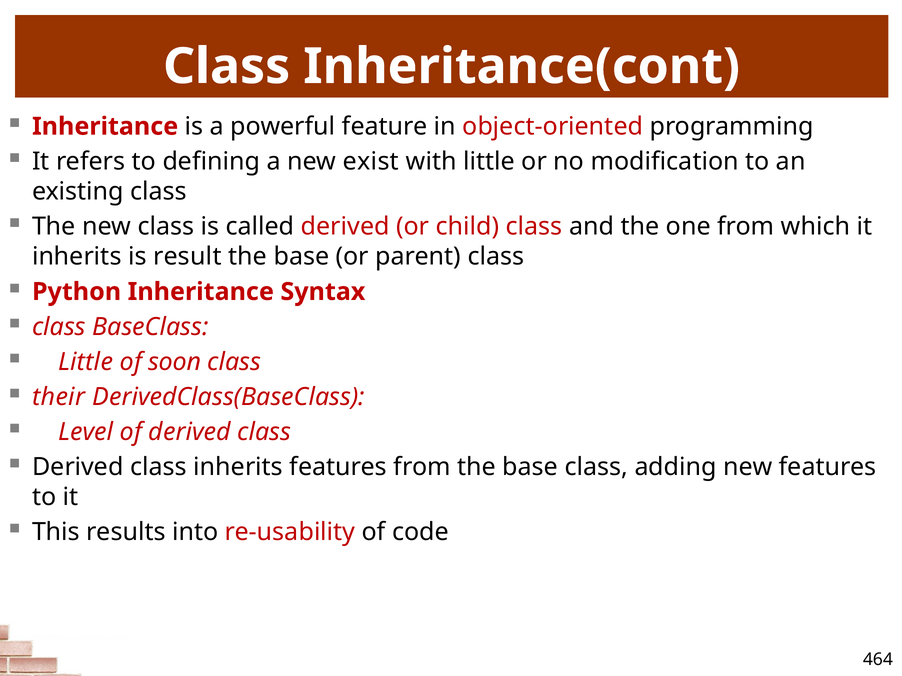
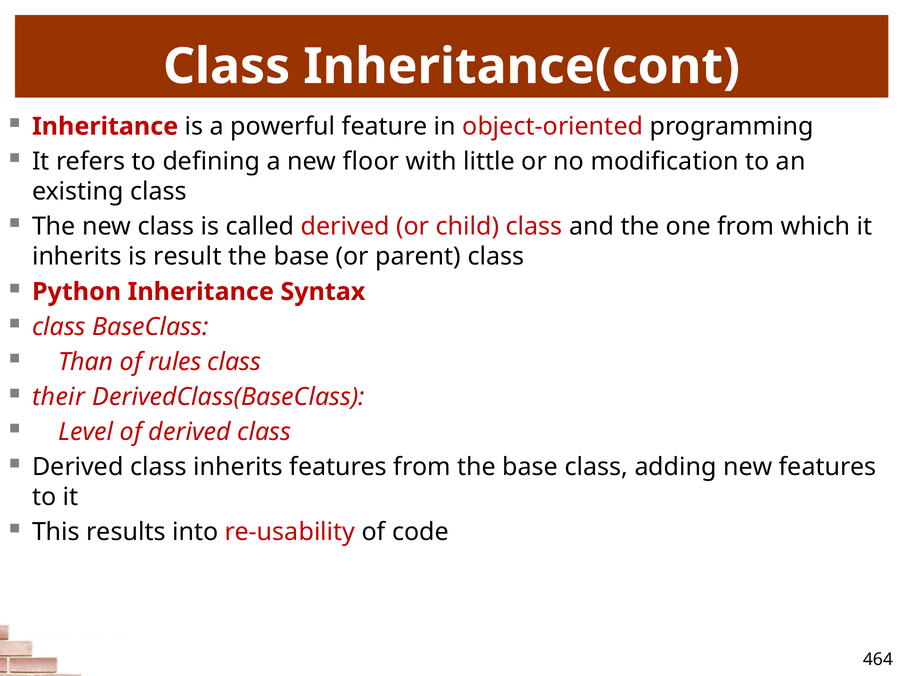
exist: exist -> floor
Little at (86, 362): Little -> Than
soon: soon -> rules
